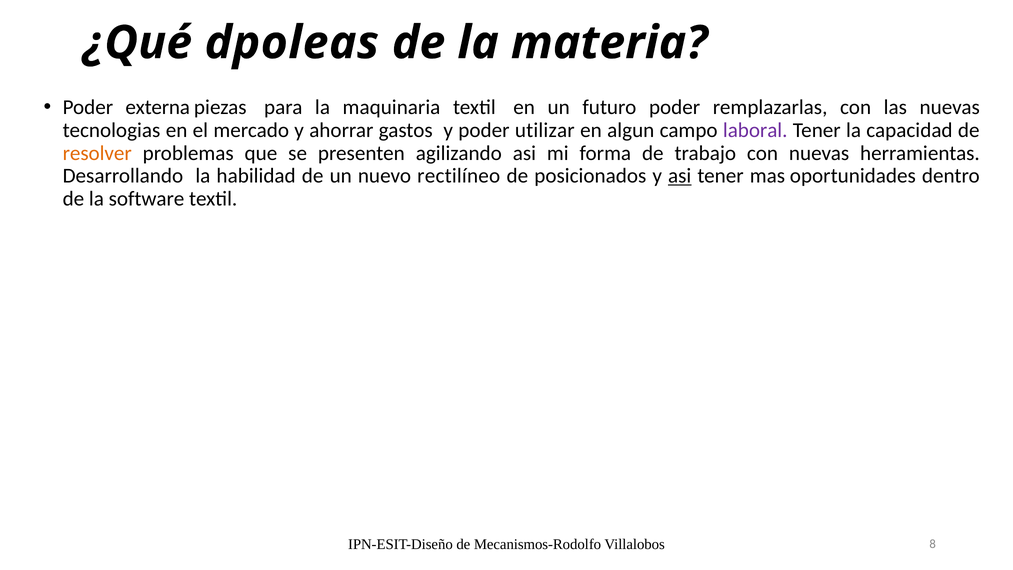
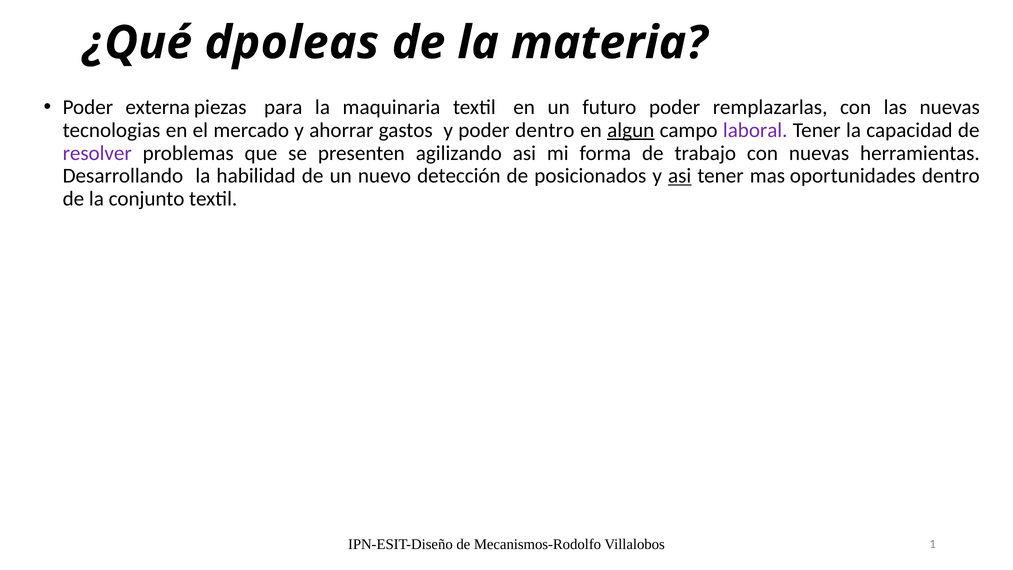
poder utilizar: utilizar -> dentro
algun underline: none -> present
resolver colour: orange -> purple
rectilíneo: rectilíneo -> detección
software: software -> conjunto
8: 8 -> 1
